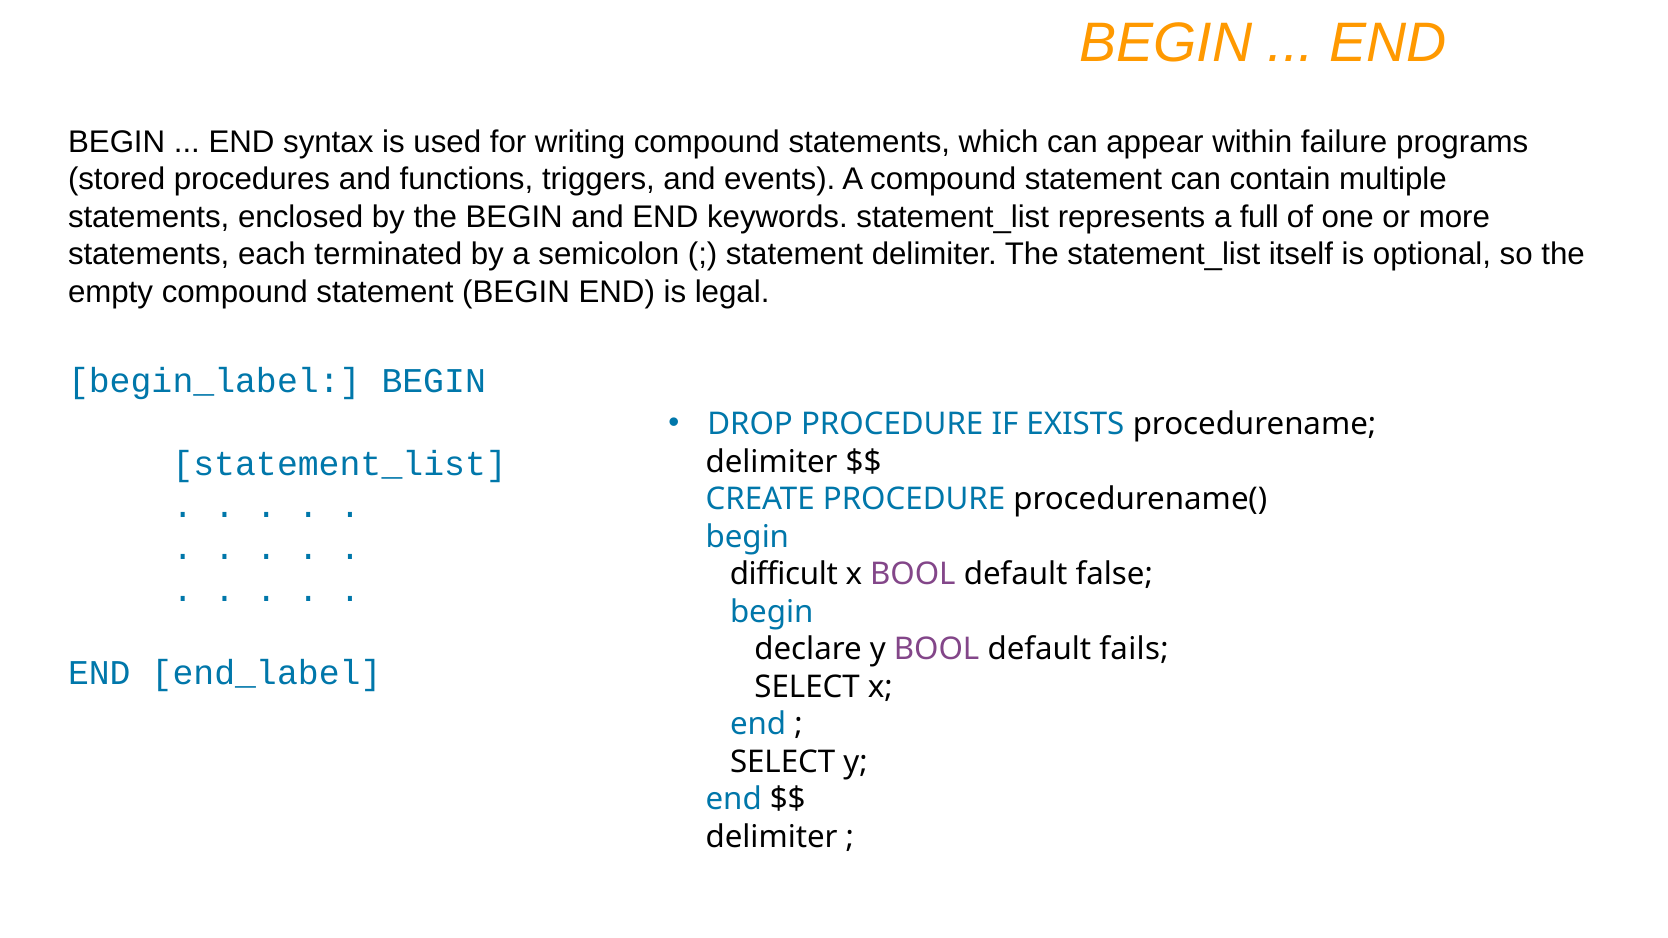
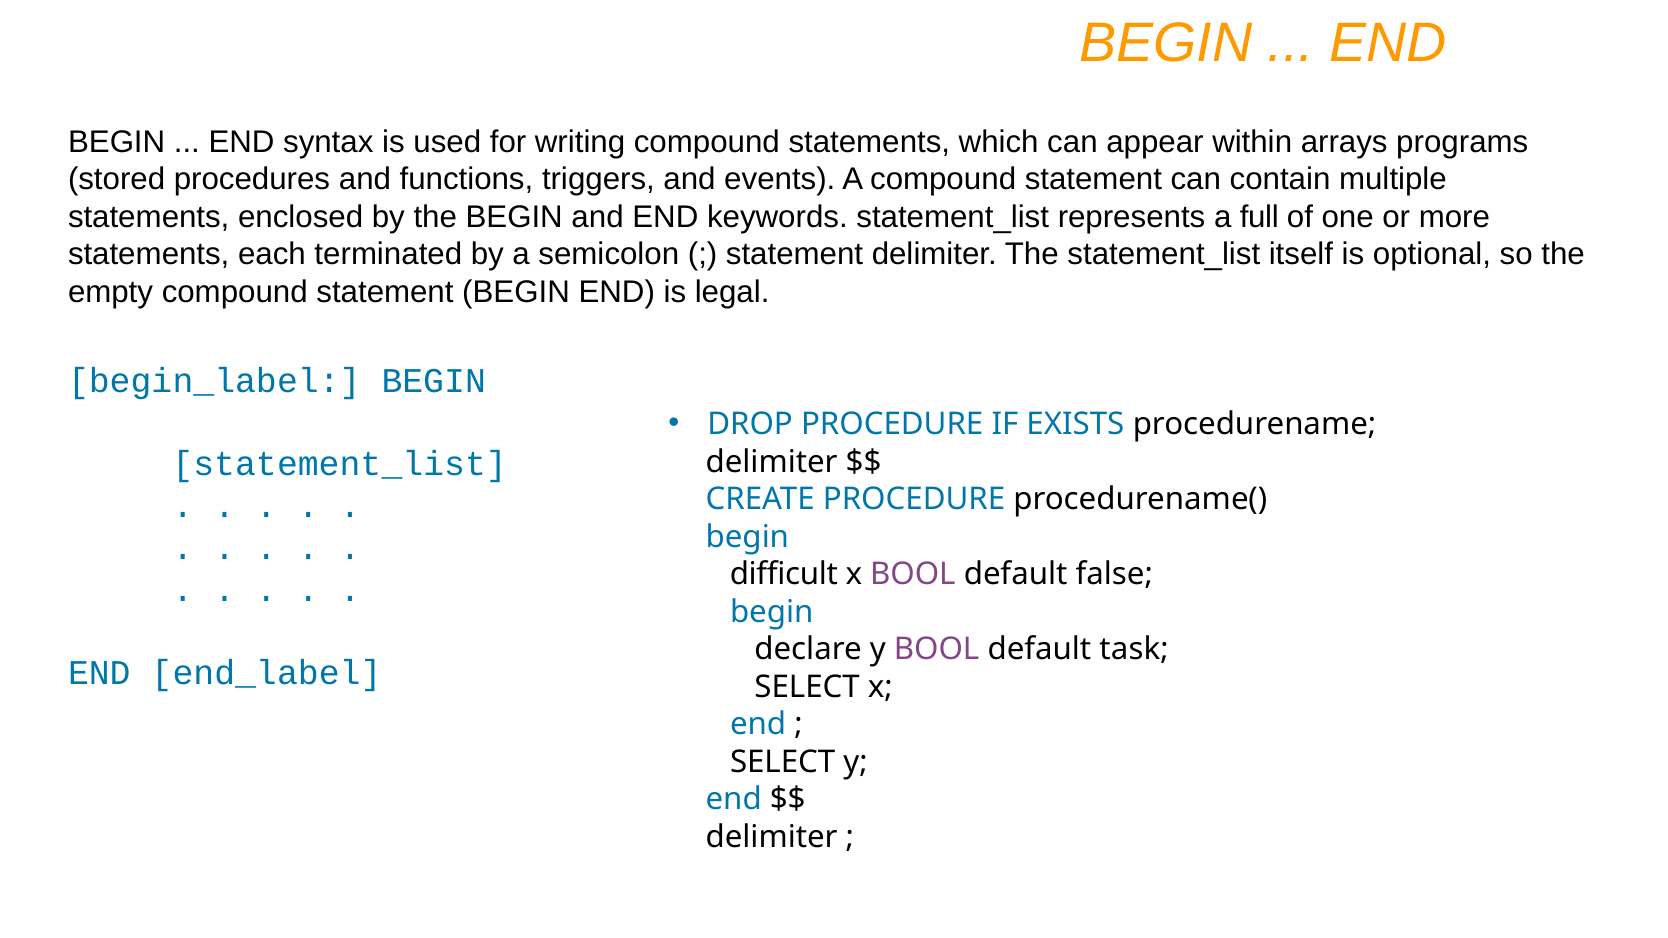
failure: failure -> arrays
fails: fails -> task
